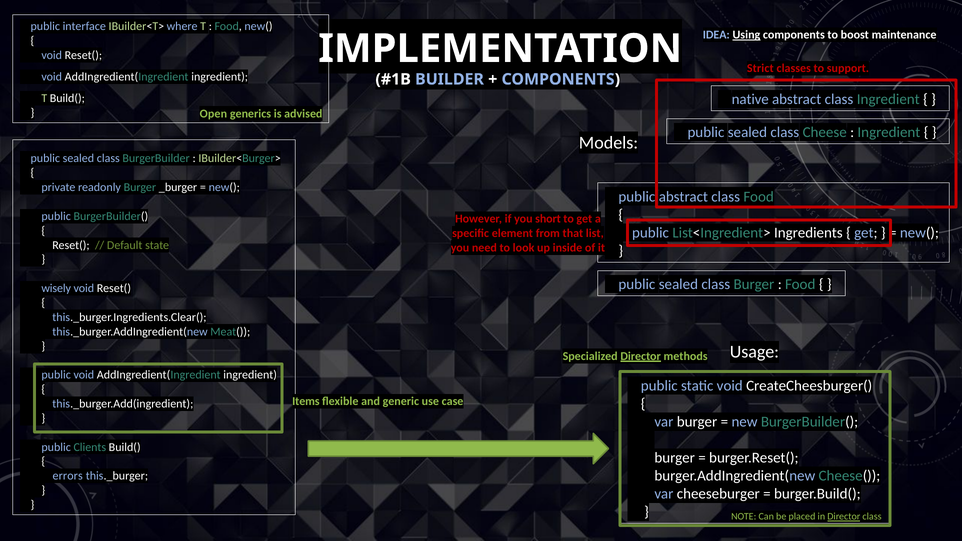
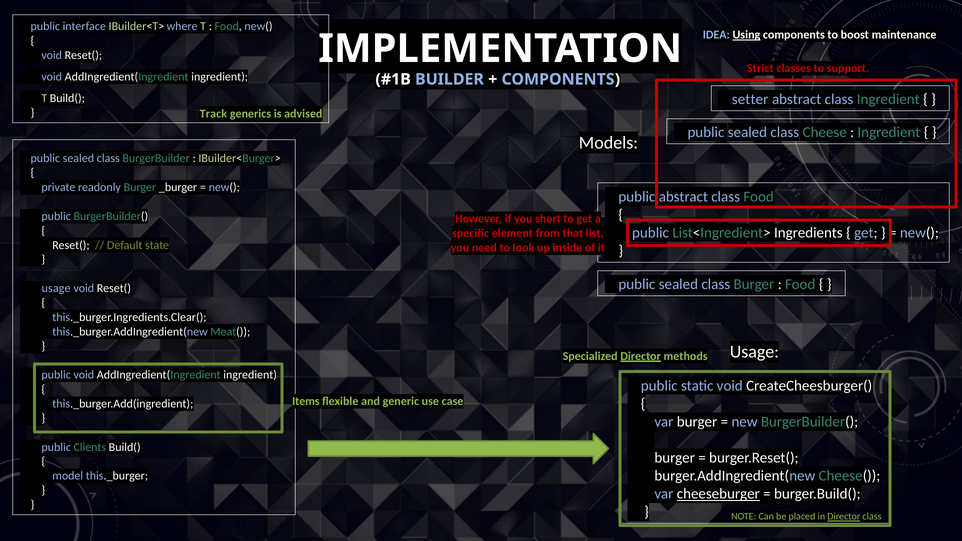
native: native -> setter
Open: Open -> Track
wisely at (56, 288): wisely -> usage
errors: errors -> model
cheeseburger underline: none -> present
